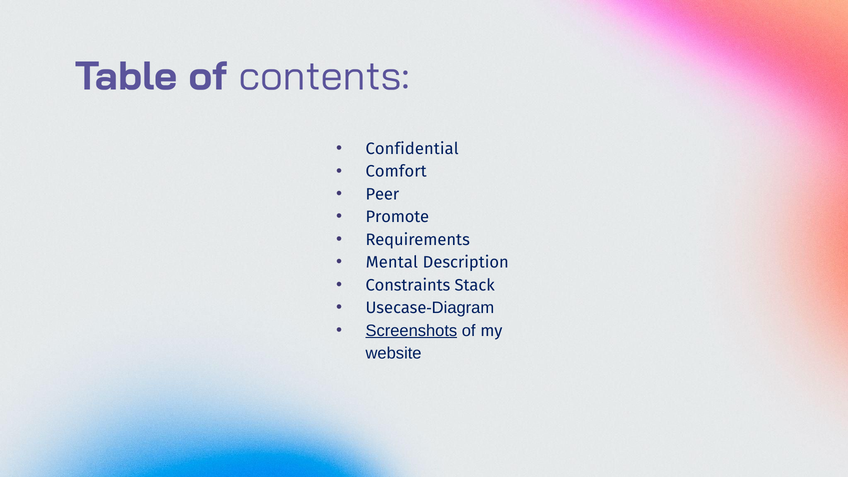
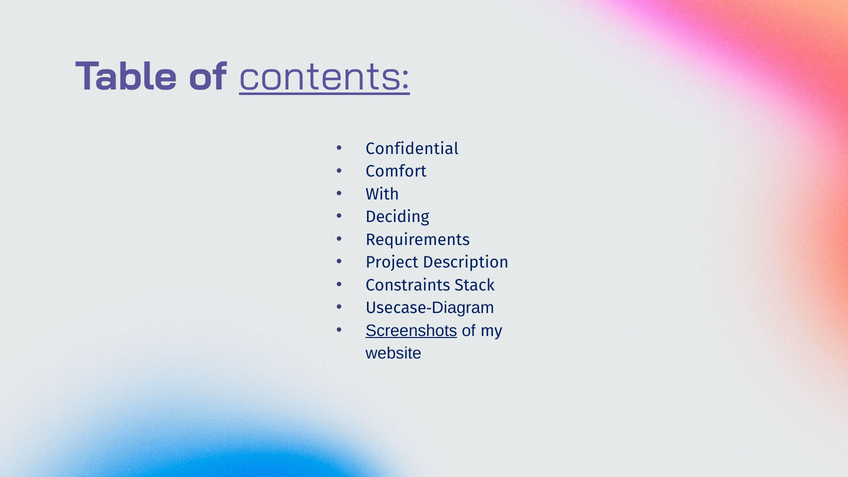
contents underline: none -> present
Peer: Peer -> With
Promote: Promote -> Deciding
Mental: Mental -> Project
